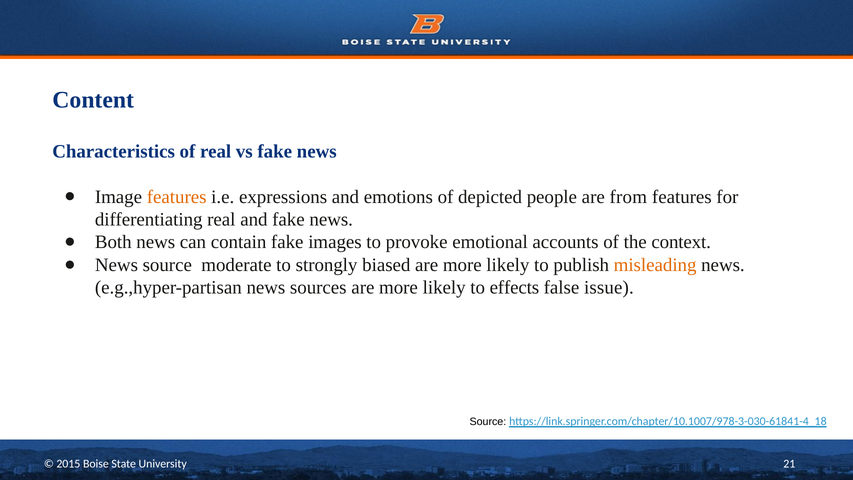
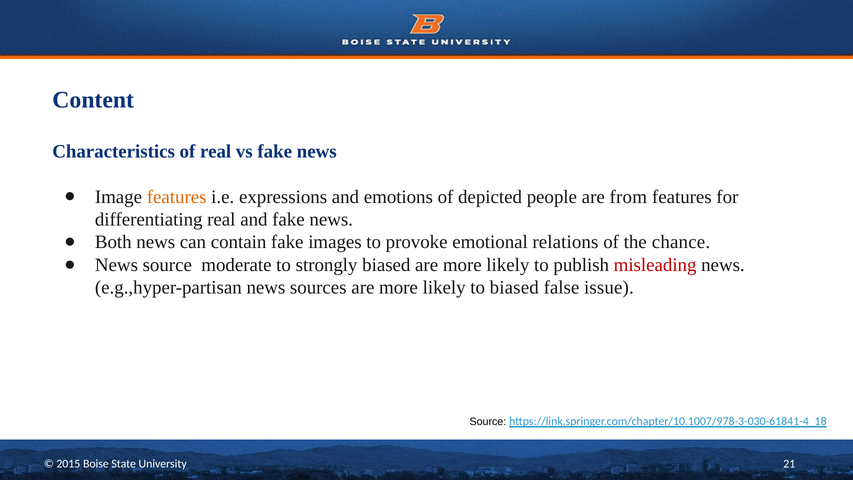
accounts: accounts -> relations
context: context -> chance
misleading colour: orange -> red
to effects: effects -> biased
